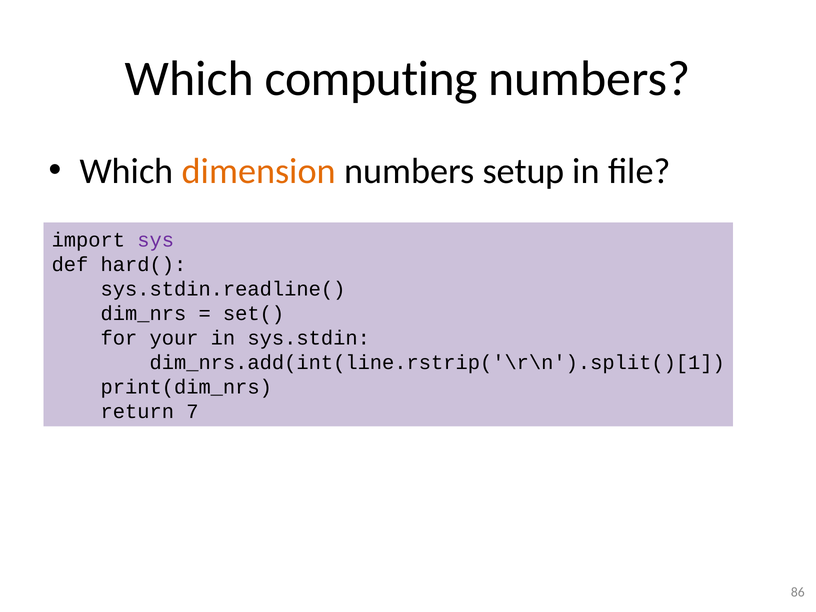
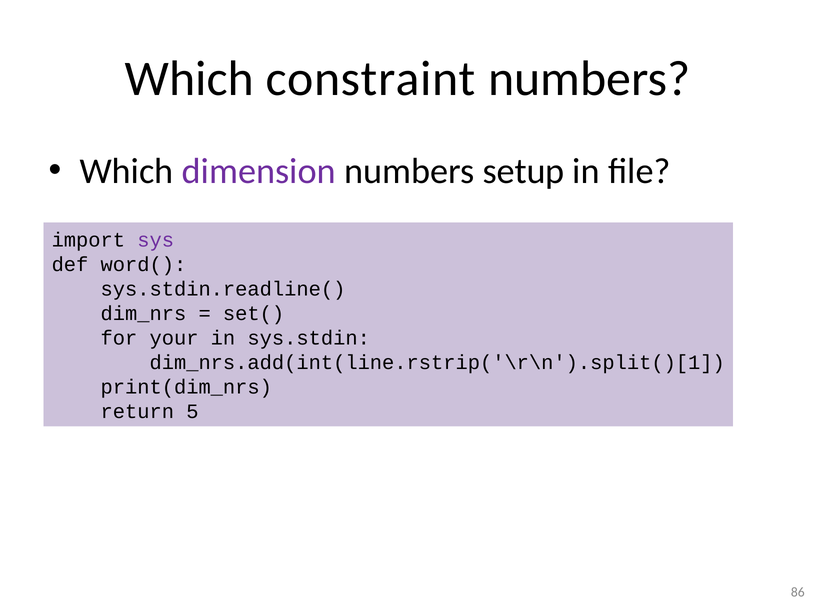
computing: computing -> constraint
dimension colour: orange -> purple
hard(: hard( -> word(
7: 7 -> 5
